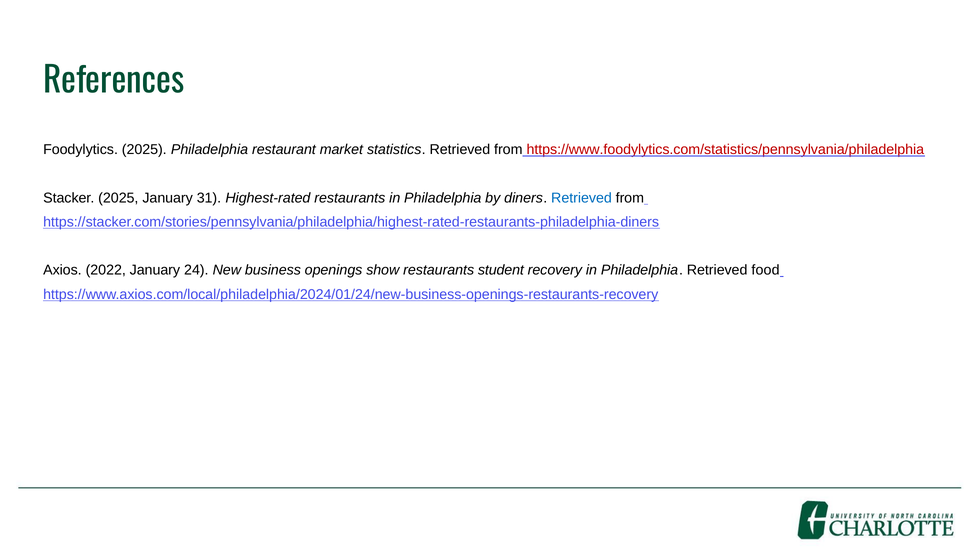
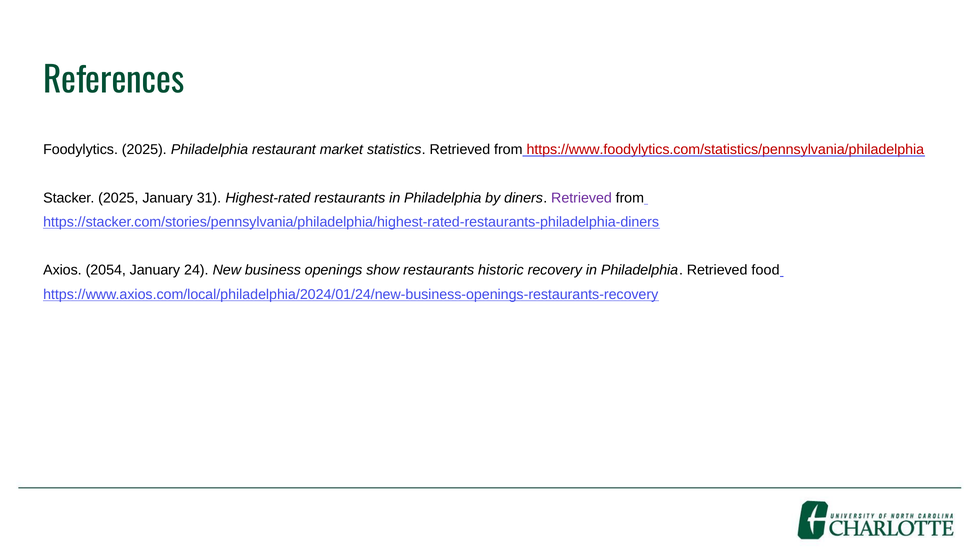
Retrieved at (581, 198) colour: blue -> purple
2022: 2022 -> 2054
student: student -> historic
